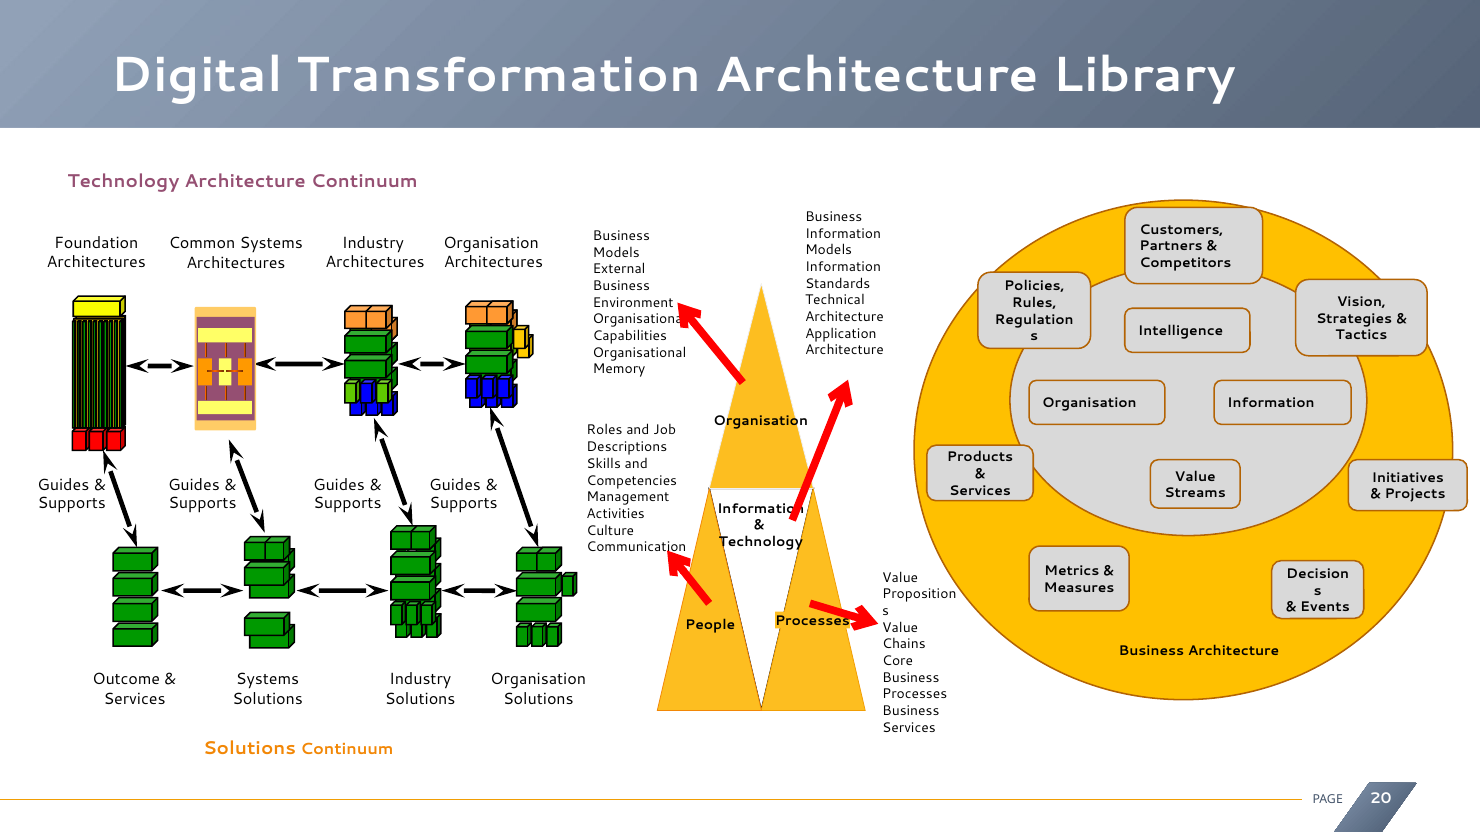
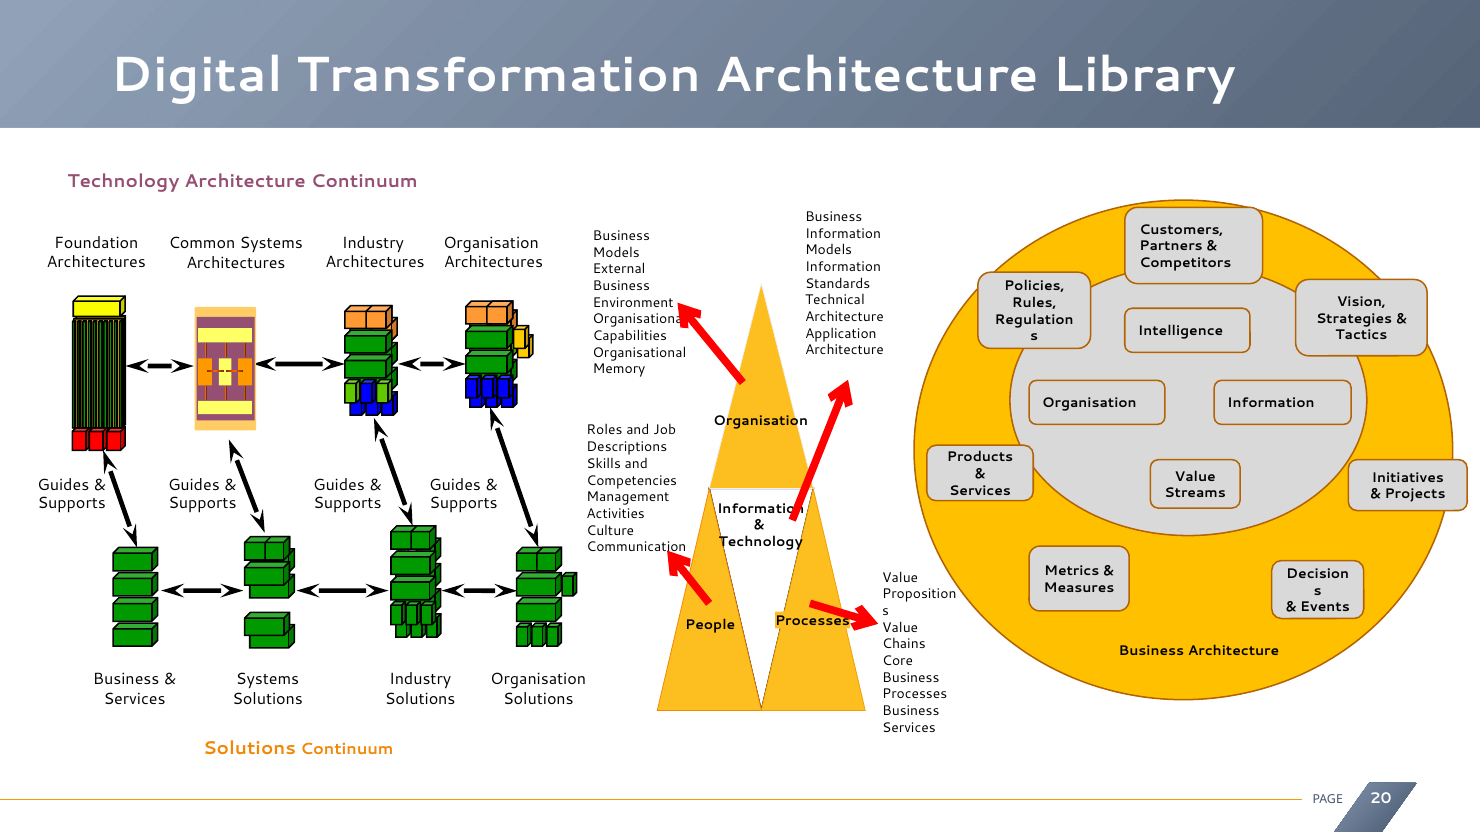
Outcome at (126, 680): Outcome -> Business
